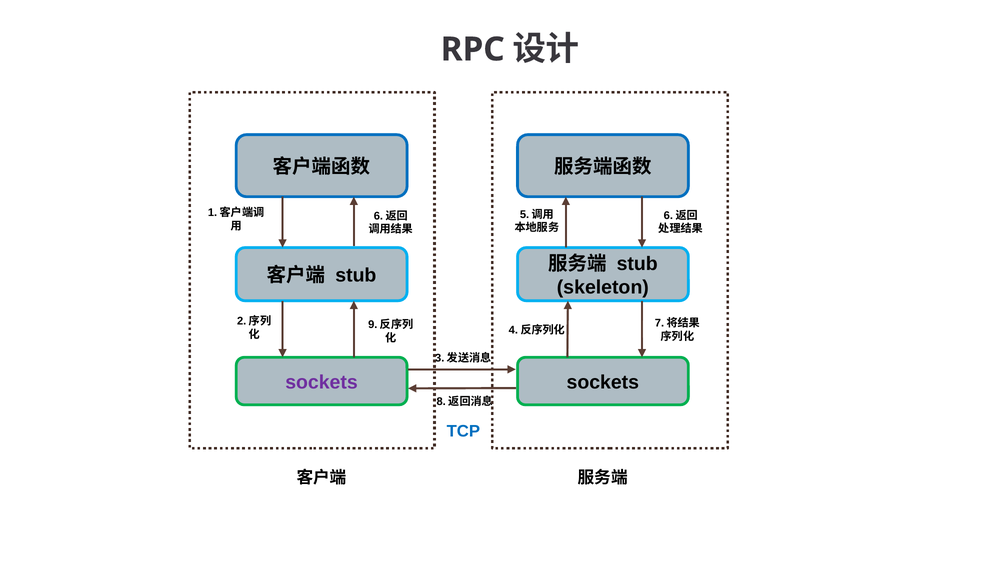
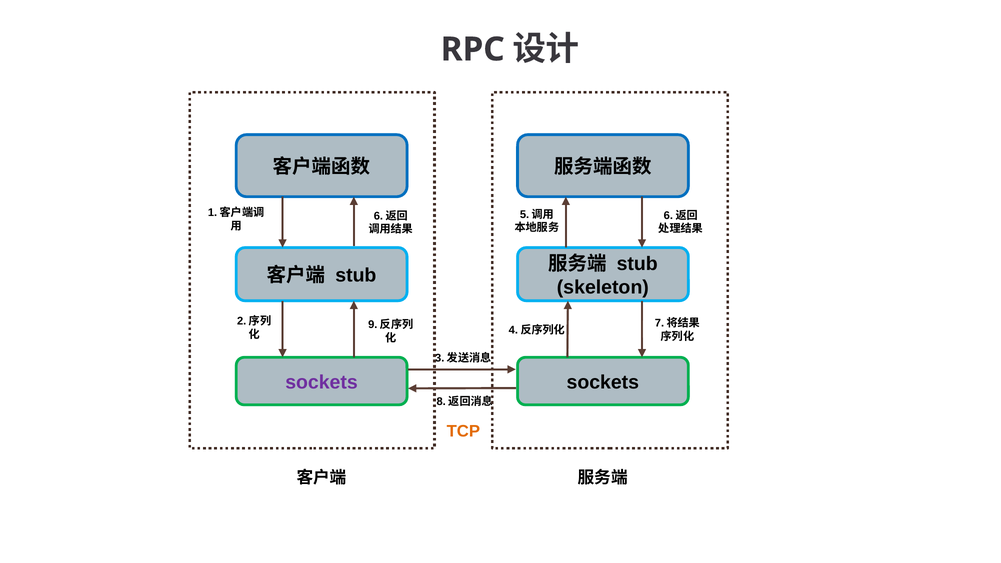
TCP colour: blue -> orange
